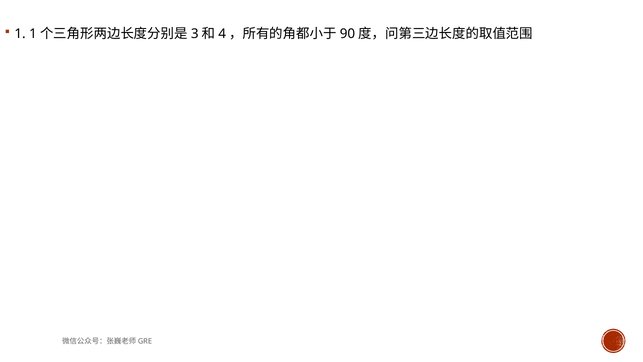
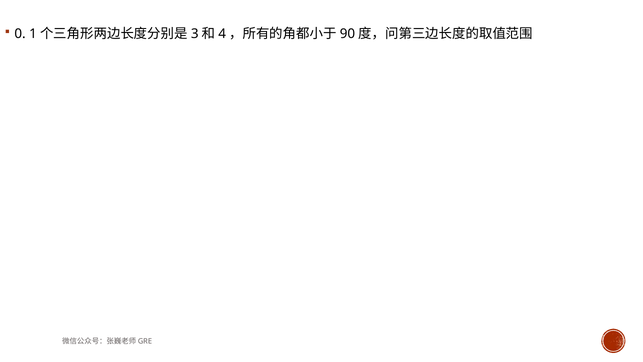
1 at (20, 34): 1 -> 0
